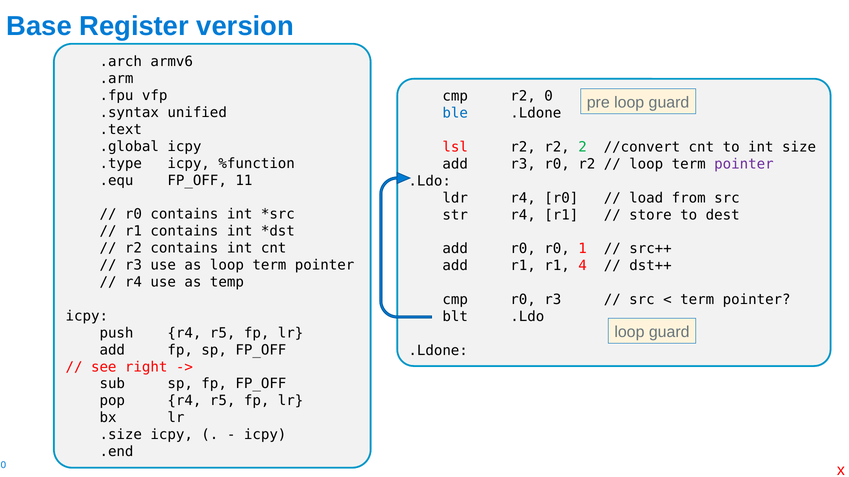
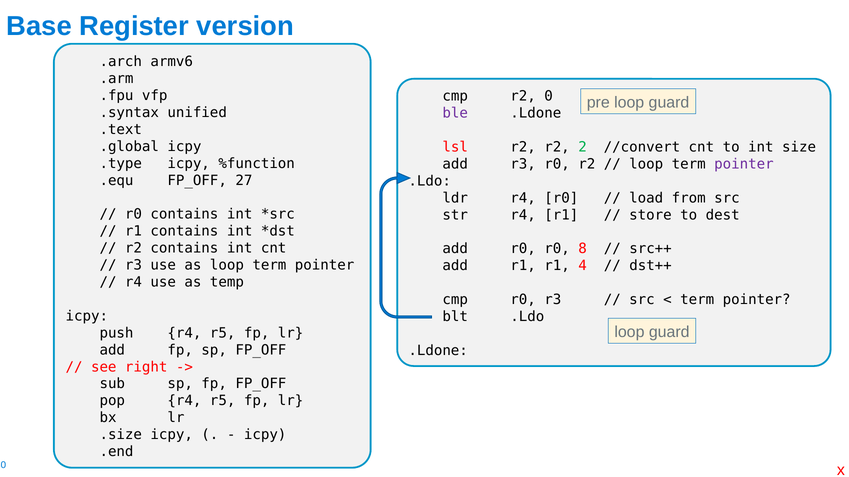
ble colour: blue -> purple
11: 11 -> 27
1: 1 -> 8
